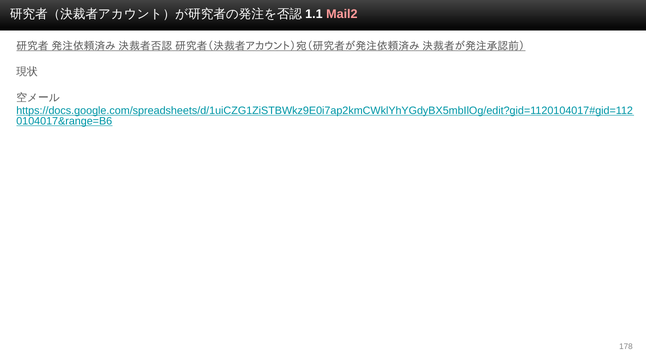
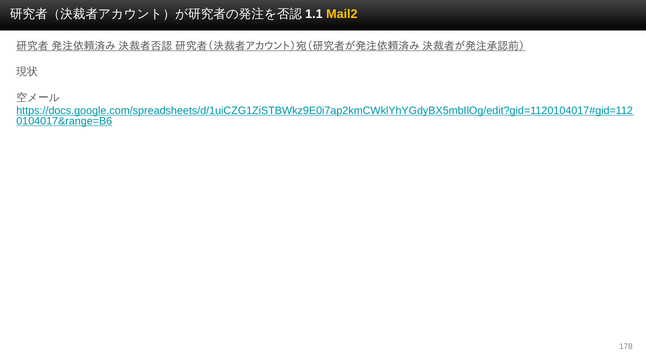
Mail2 colour: pink -> yellow
